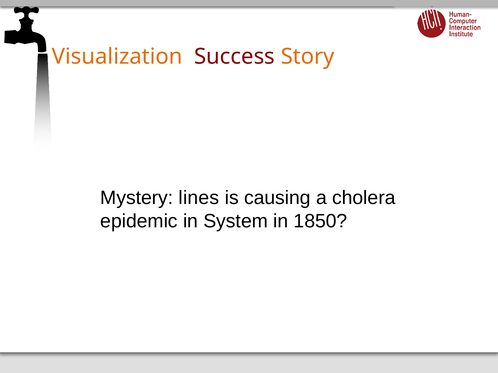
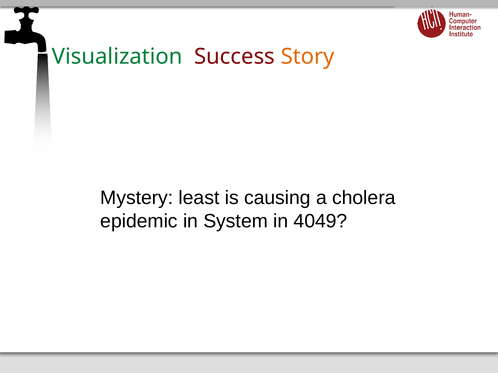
Visualization colour: orange -> green
lines: lines -> least
1850: 1850 -> 4049
